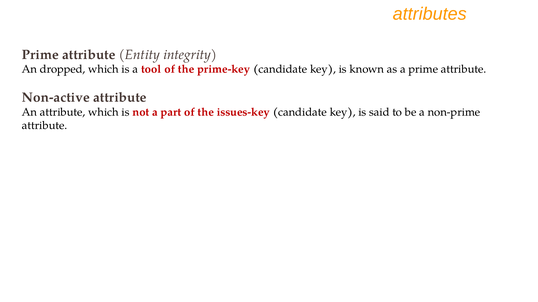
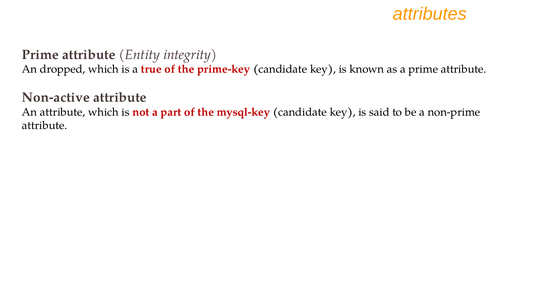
tool: tool -> true
issues-key: issues-key -> mysql-key
